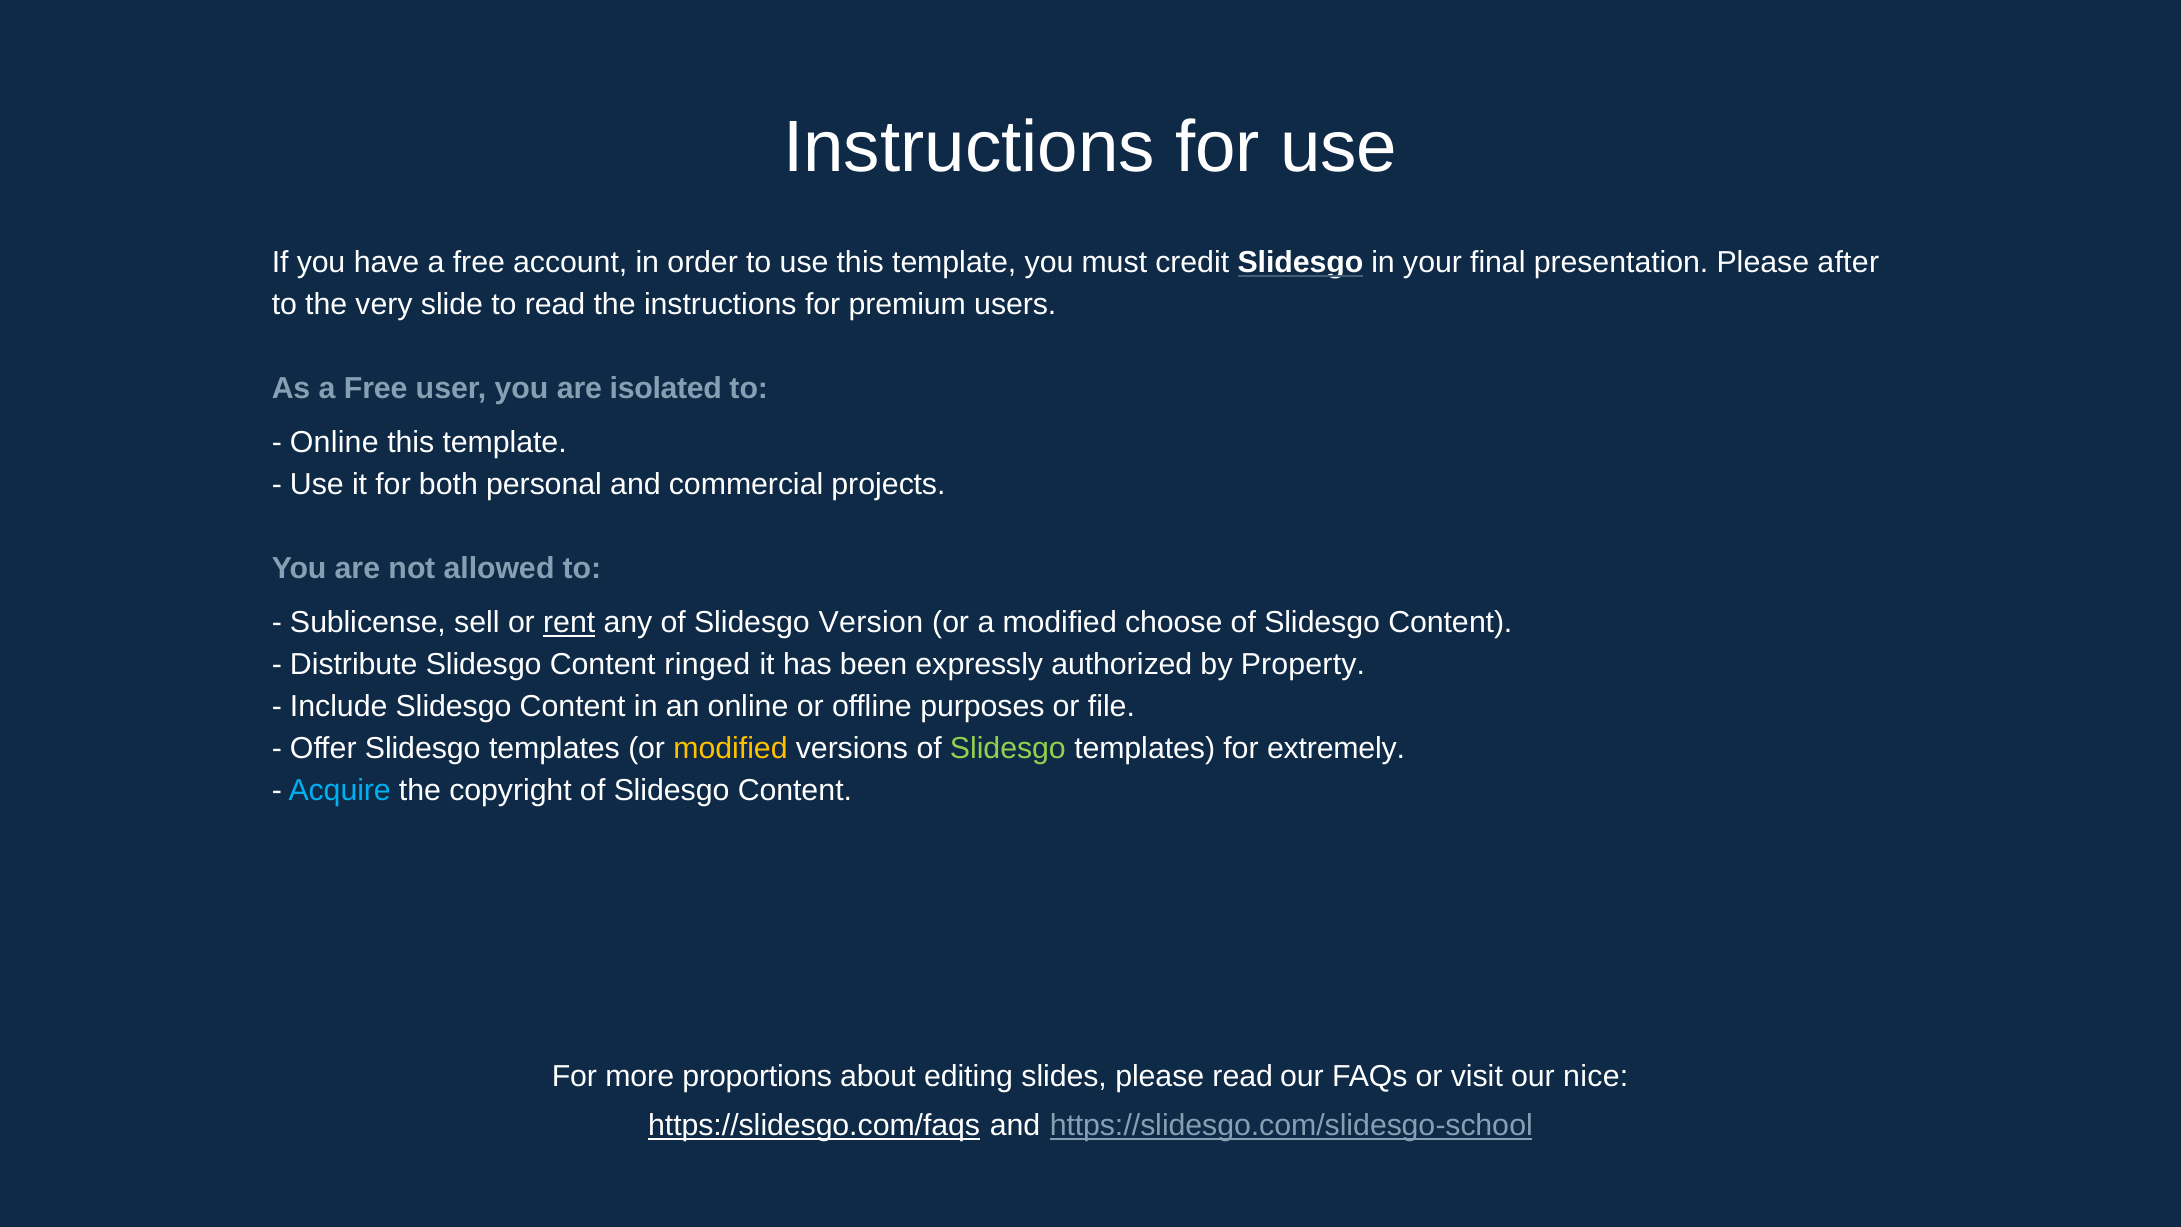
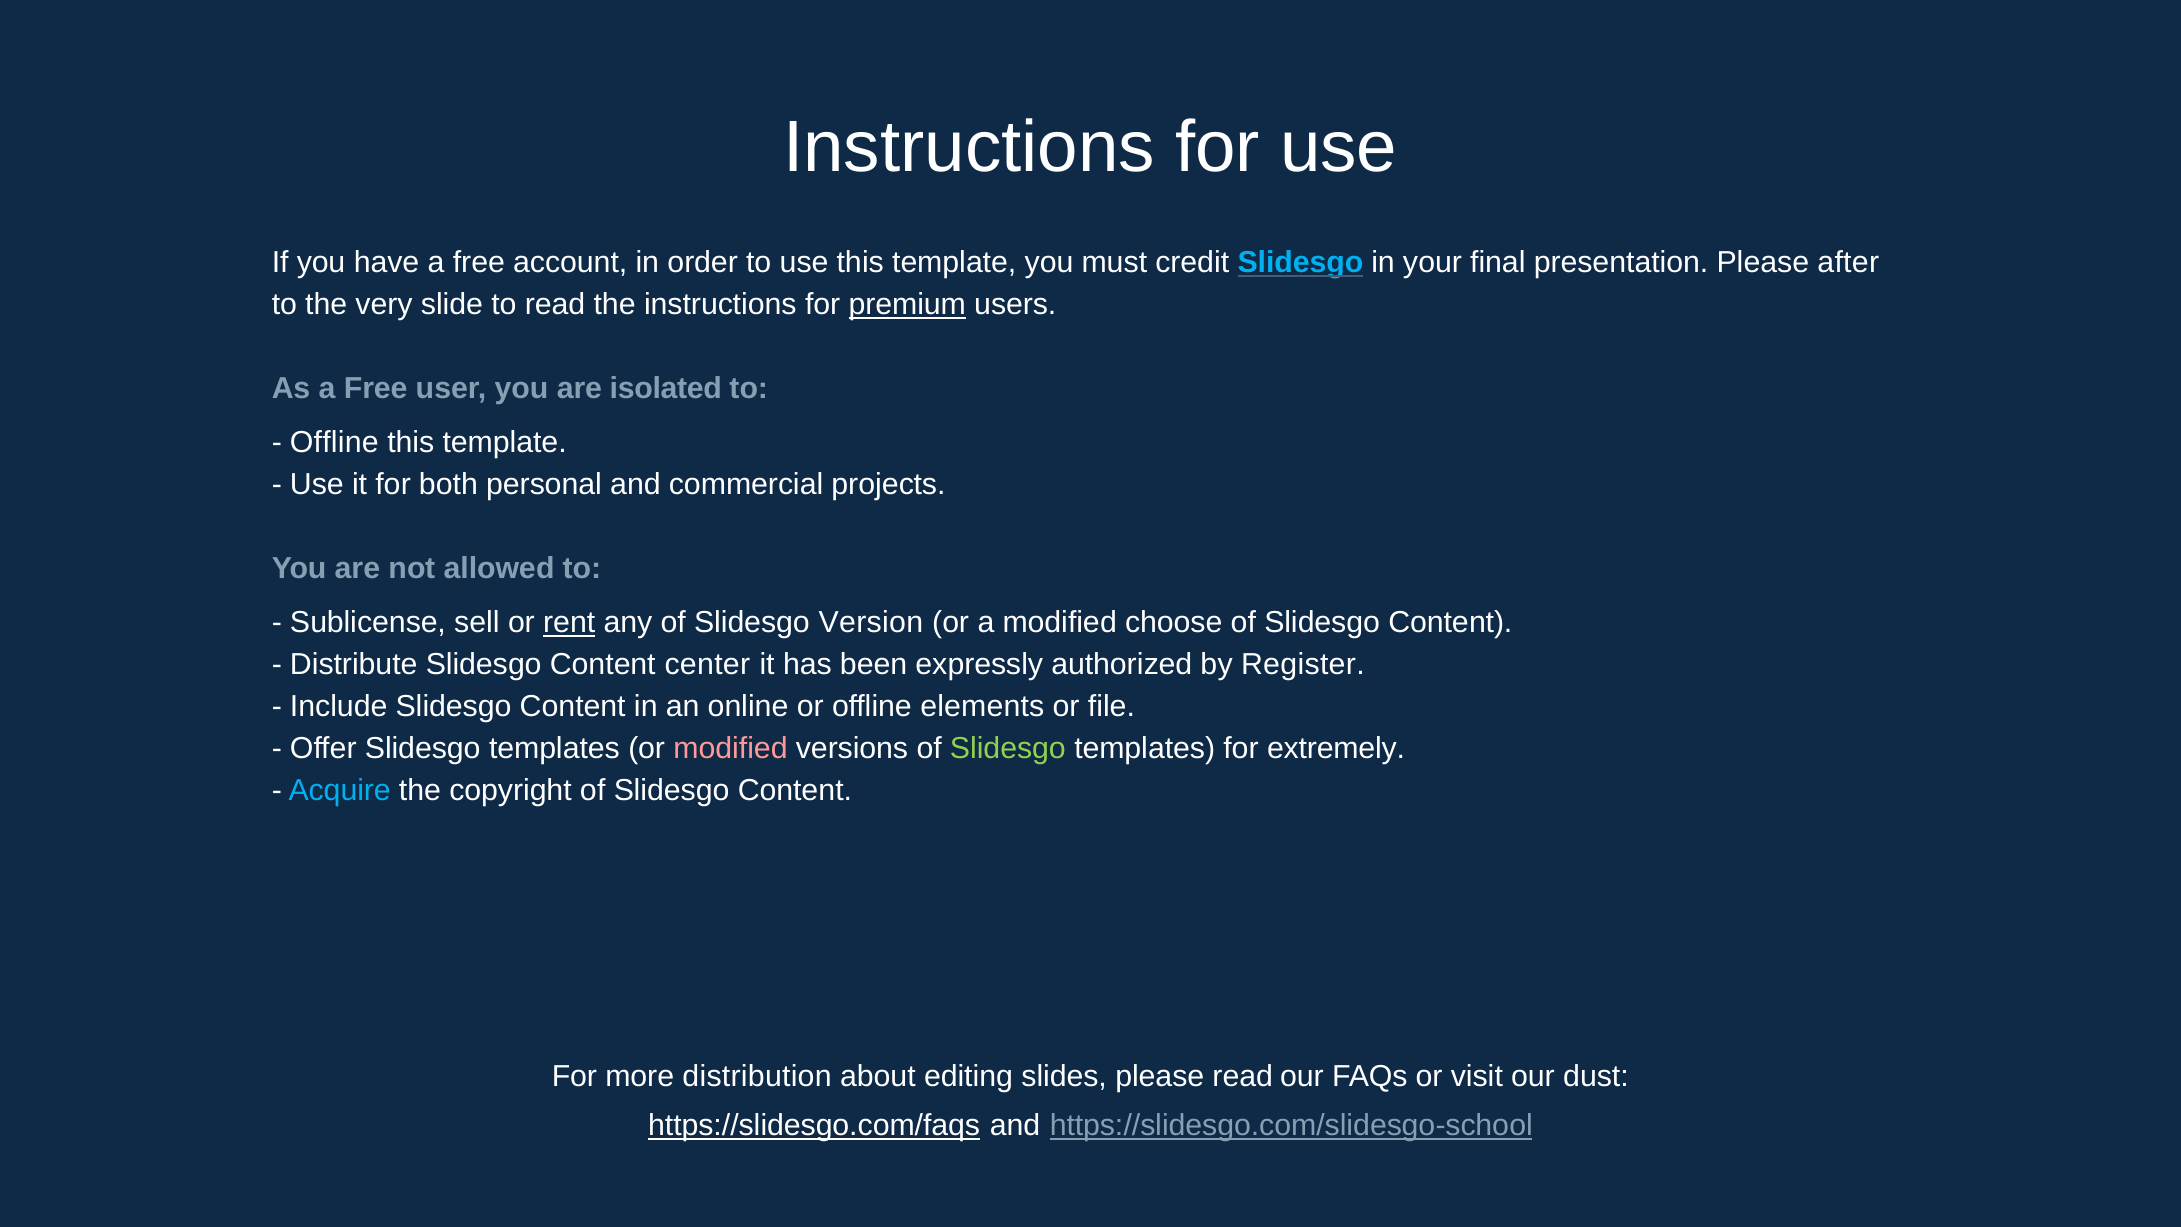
Slidesgo at (1300, 263) colour: white -> light blue
premium underline: none -> present
Online at (334, 443): Online -> Offline
ringed: ringed -> center
Property: Property -> Register
purposes: purposes -> elements
modified at (730, 748) colour: yellow -> pink
proportions: proportions -> distribution
nice: nice -> dust
